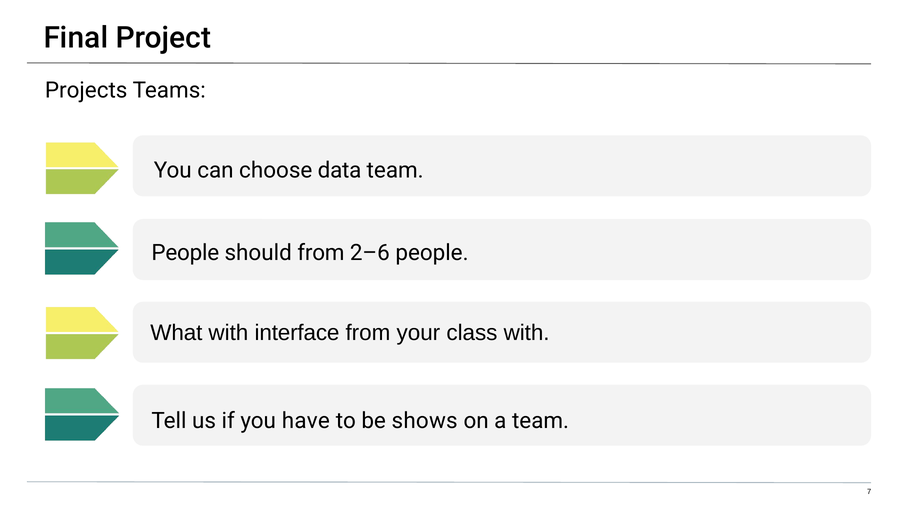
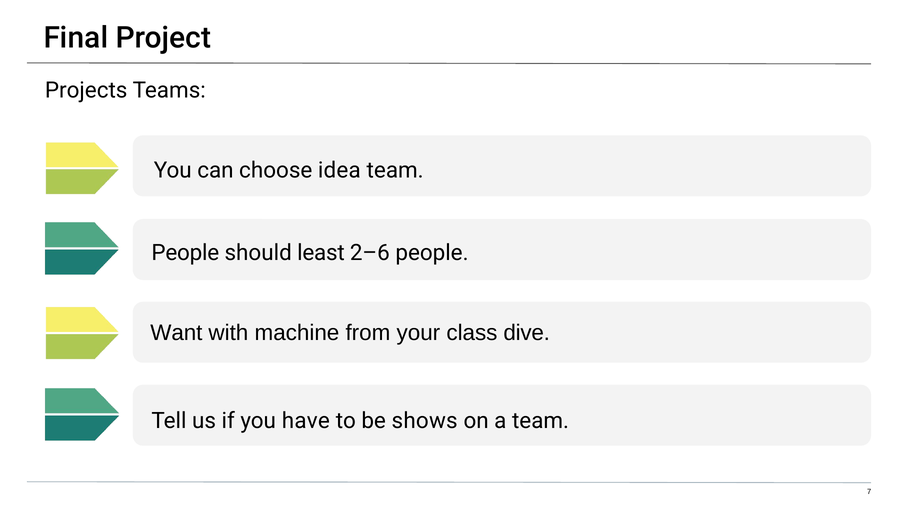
data: data -> idea
should from: from -> least
What: What -> Want
interface: interface -> machine
class with: with -> dive
